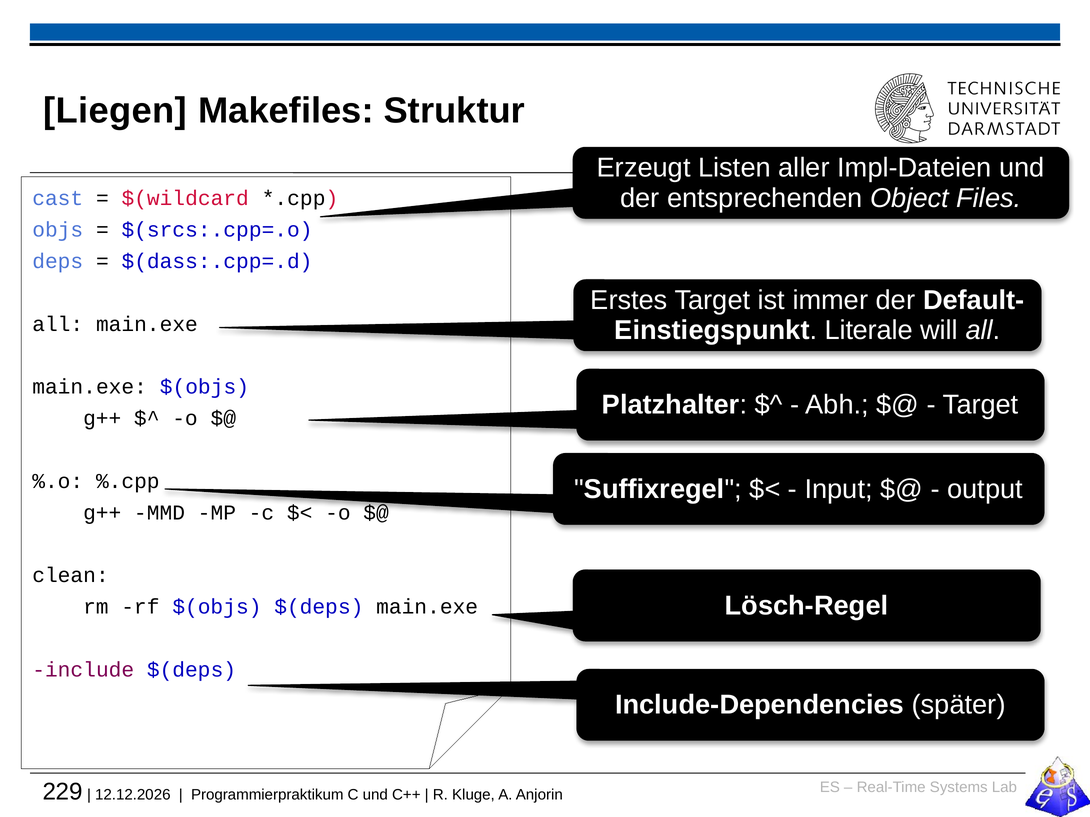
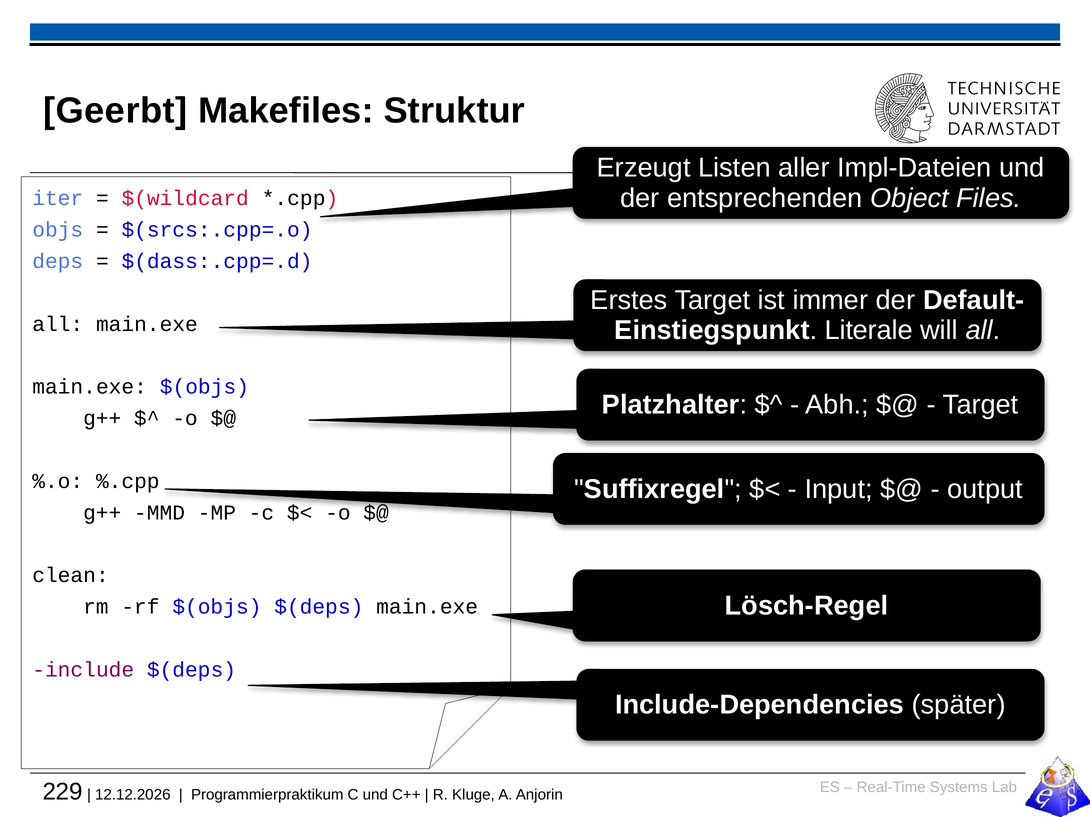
Liegen: Liegen -> Geerbt
cast: cast -> iter
